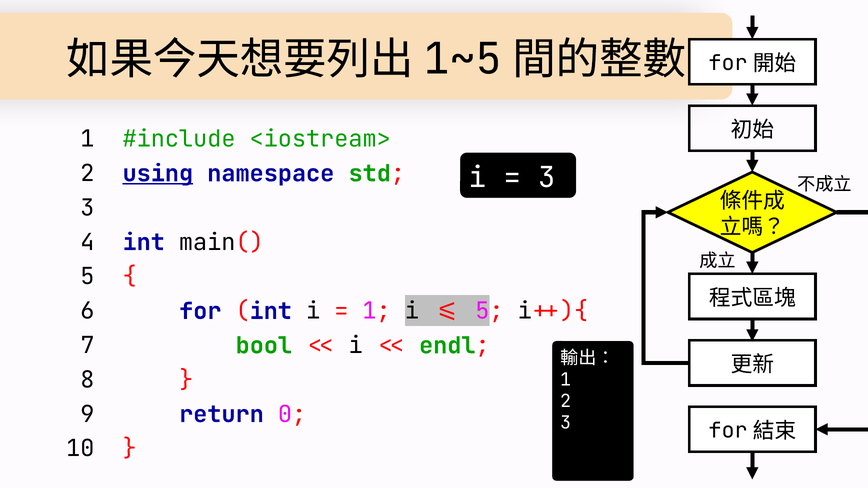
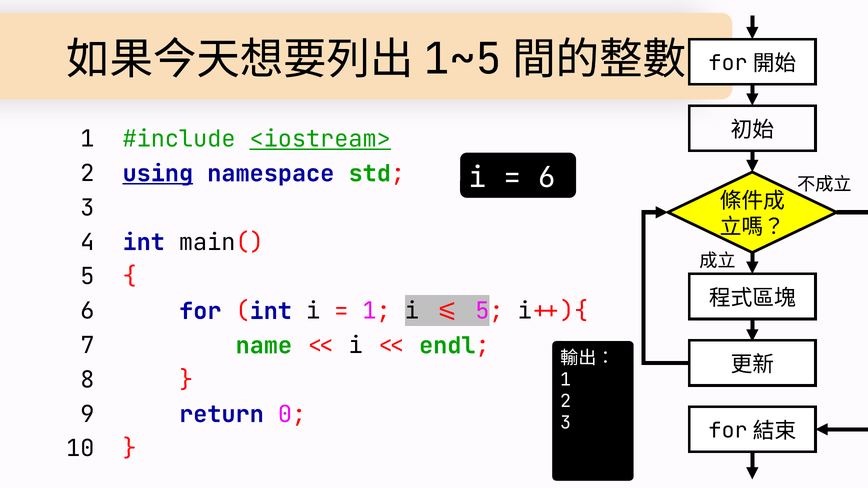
<iostream> underline: none -> present
3 at (547, 178): 3 -> 6
bool: bool -> name
